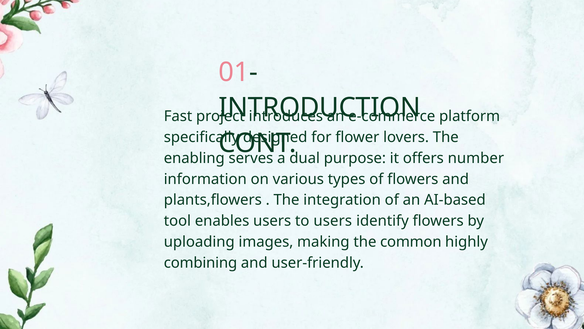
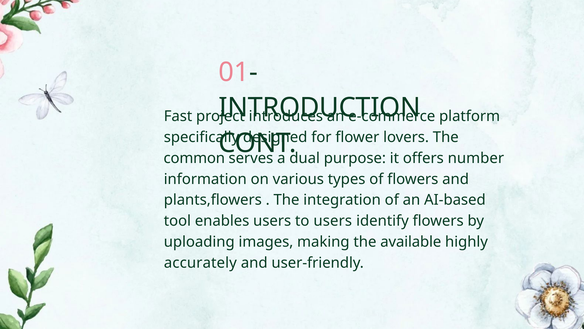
enabling: enabling -> common
common: common -> available
combining: combining -> accurately
